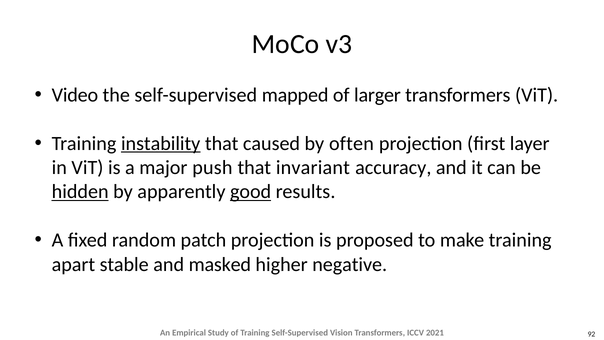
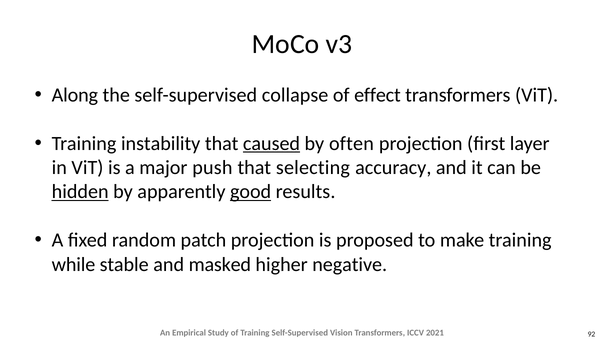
Video: Video -> Along
mapped: mapped -> collapse
larger: larger -> effect
instability underline: present -> none
caused underline: none -> present
invariant: invariant -> selecting
apart: apart -> while
